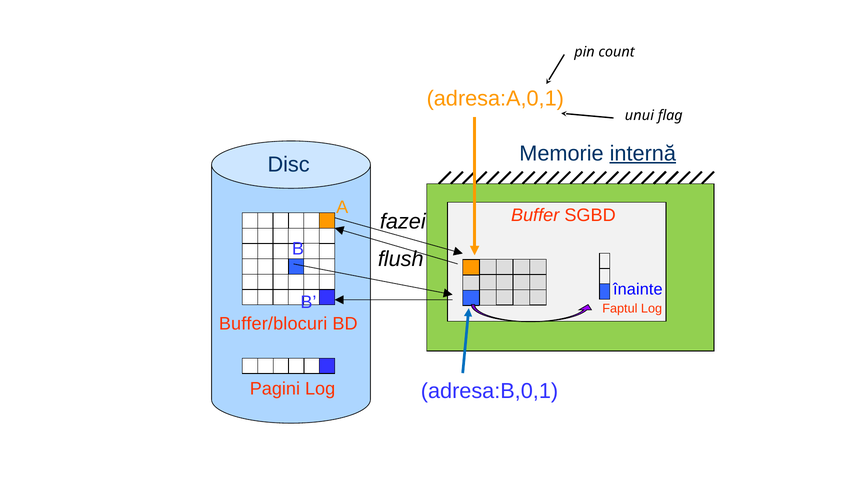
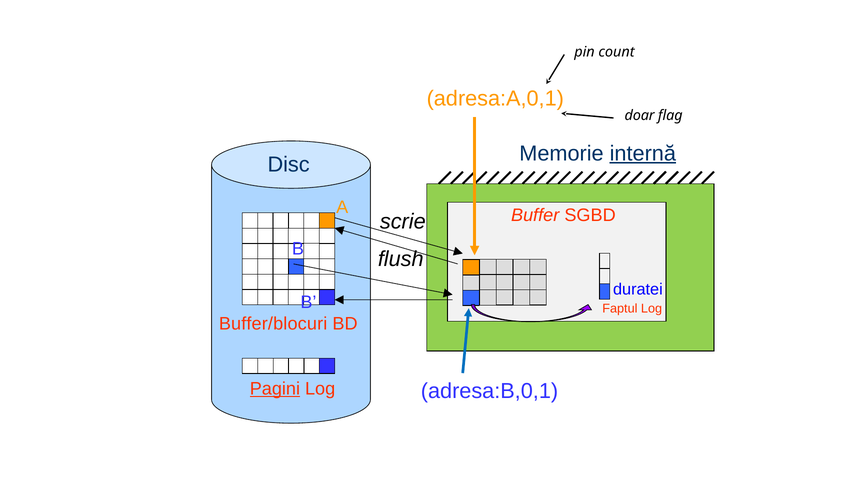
unui: unui -> doar
fazei: fazei -> scrie
înainte: înainte -> duratei
Pagini underline: none -> present
